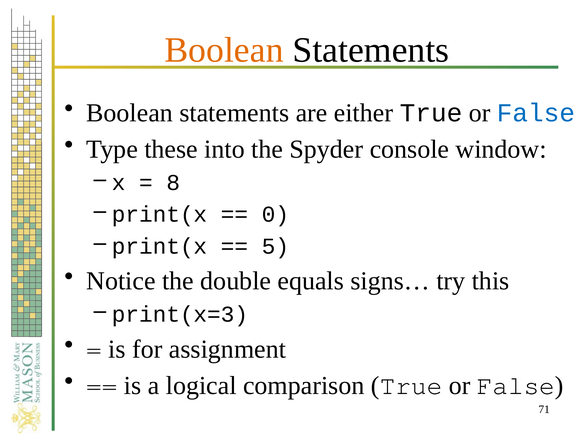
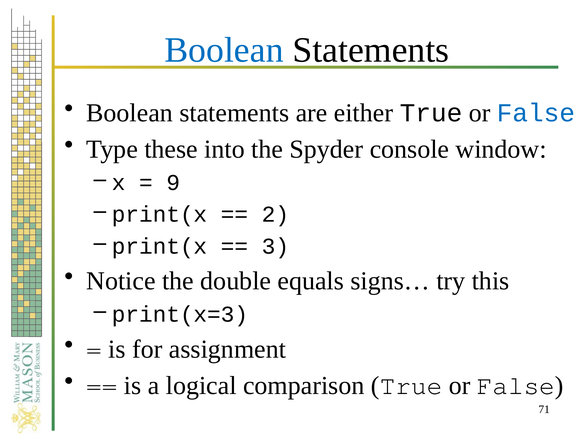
Boolean at (224, 50) colour: orange -> blue
8: 8 -> 9
0: 0 -> 2
5: 5 -> 3
